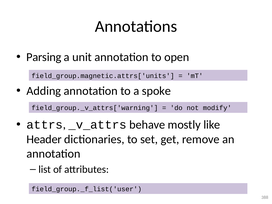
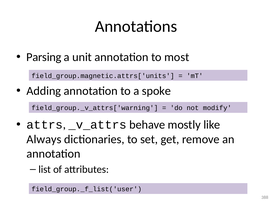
open: open -> most
Header: Header -> Always
